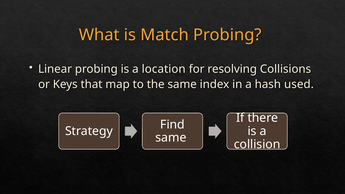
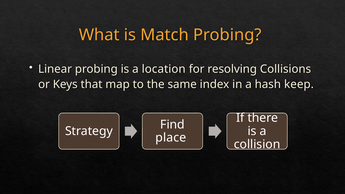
used: used -> keep
same at (171, 138): same -> place
